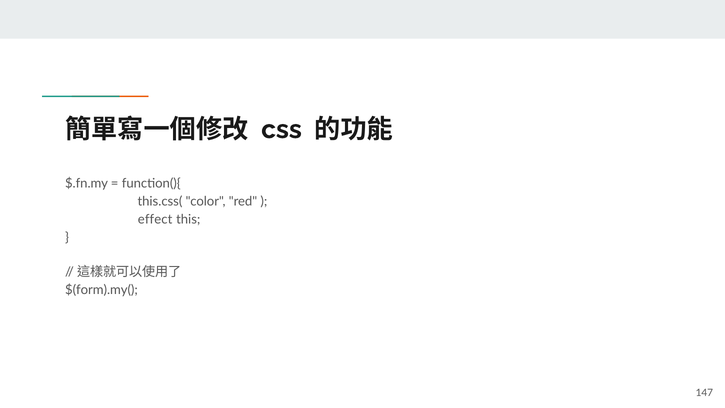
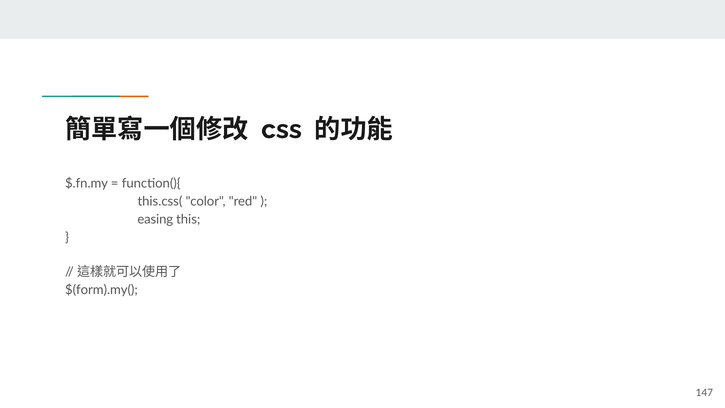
effect: effect -> easing
